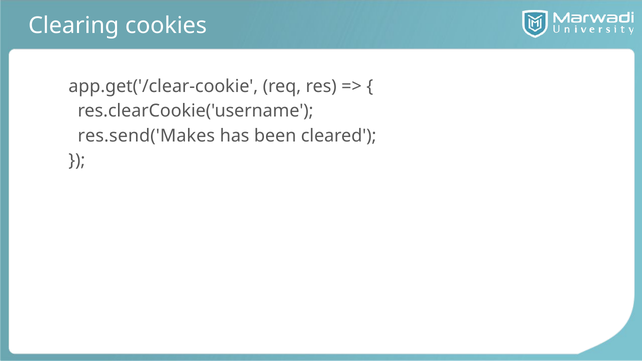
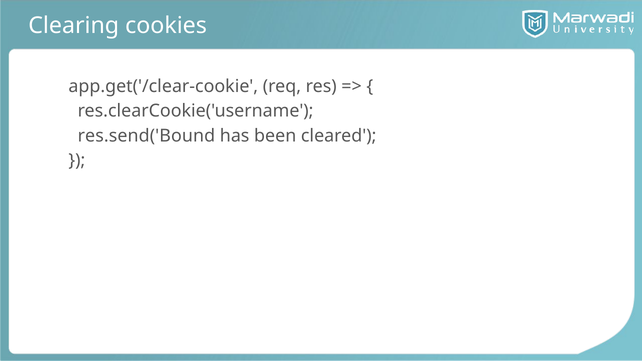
res.send('Makes: res.send('Makes -> res.send('Bound
